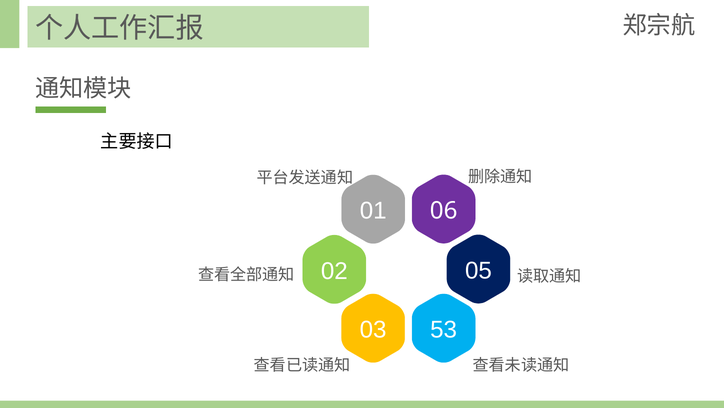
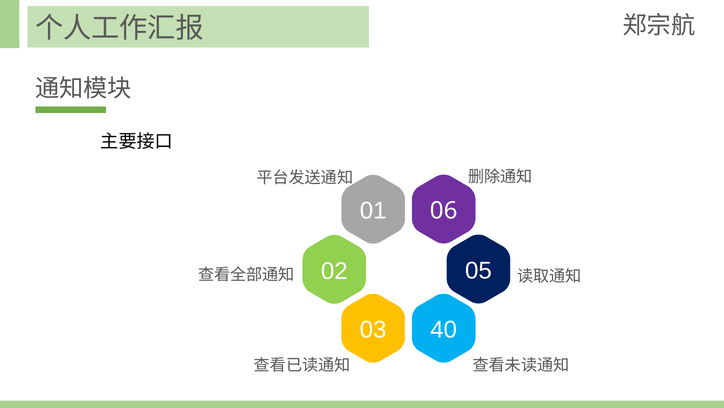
53: 53 -> 40
